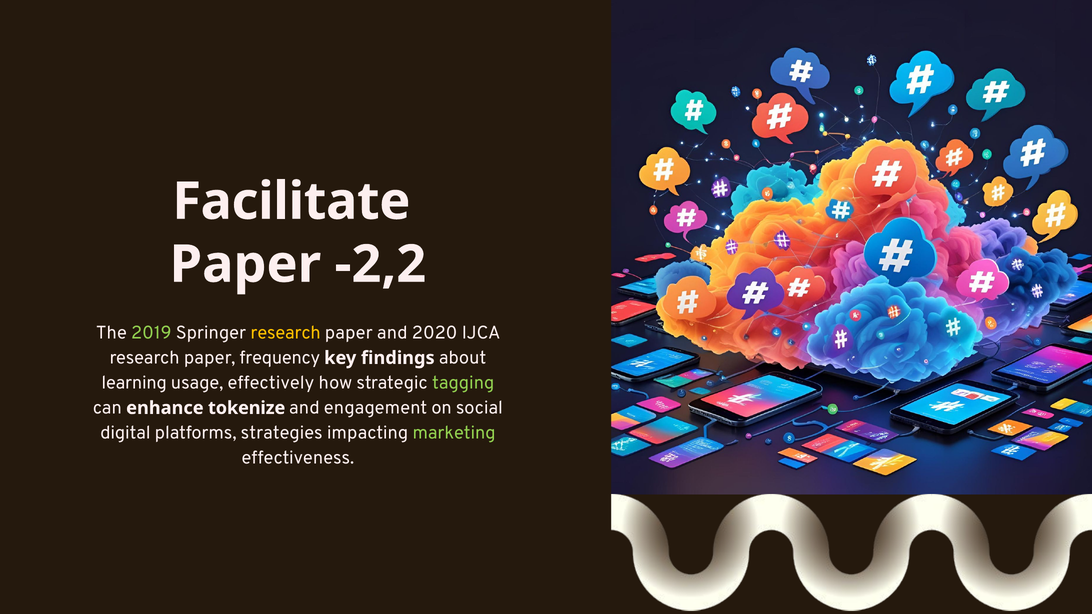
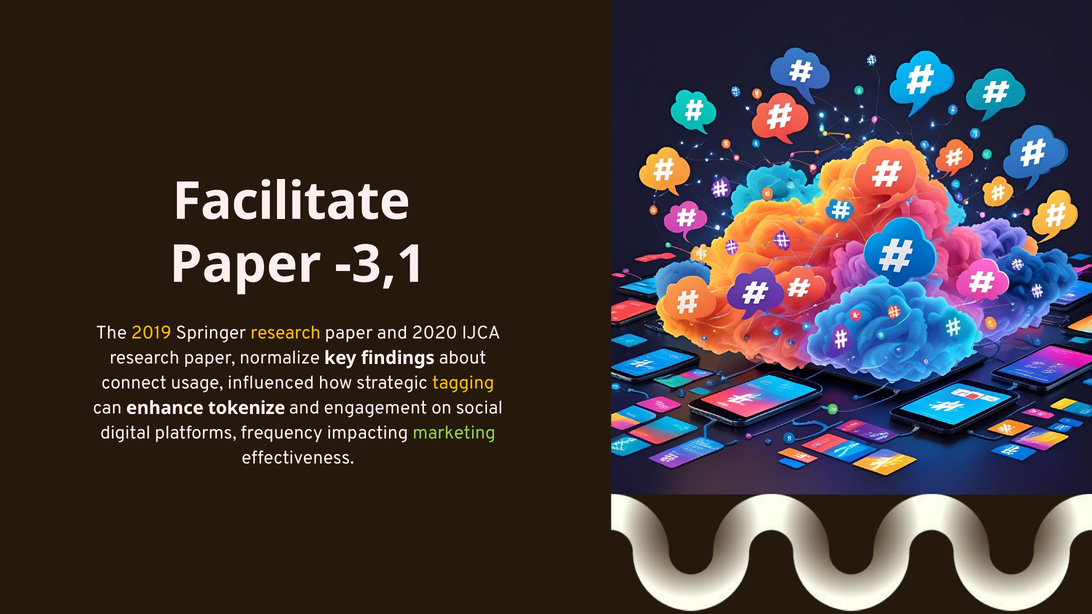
-2,2: -2,2 -> -3,1
2019 colour: light green -> yellow
frequency: frequency -> normalize
learning: learning -> connect
effectively: effectively -> influenced
tagging colour: light green -> yellow
strategies: strategies -> frequency
